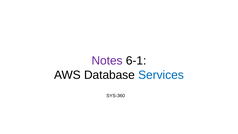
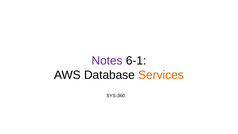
Services colour: blue -> orange
